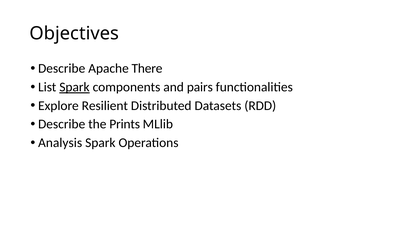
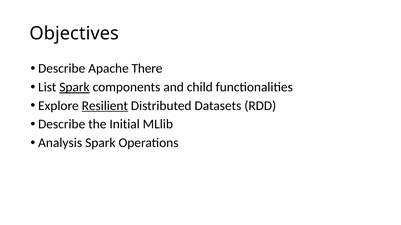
pairs: pairs -> child
Resilient underline: none -> present
Prints: Prints -> Initial
